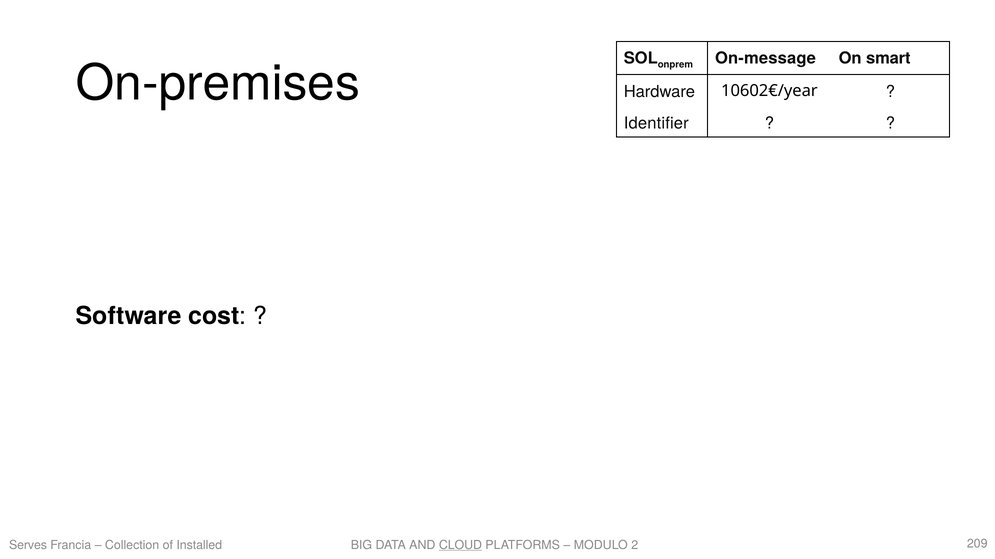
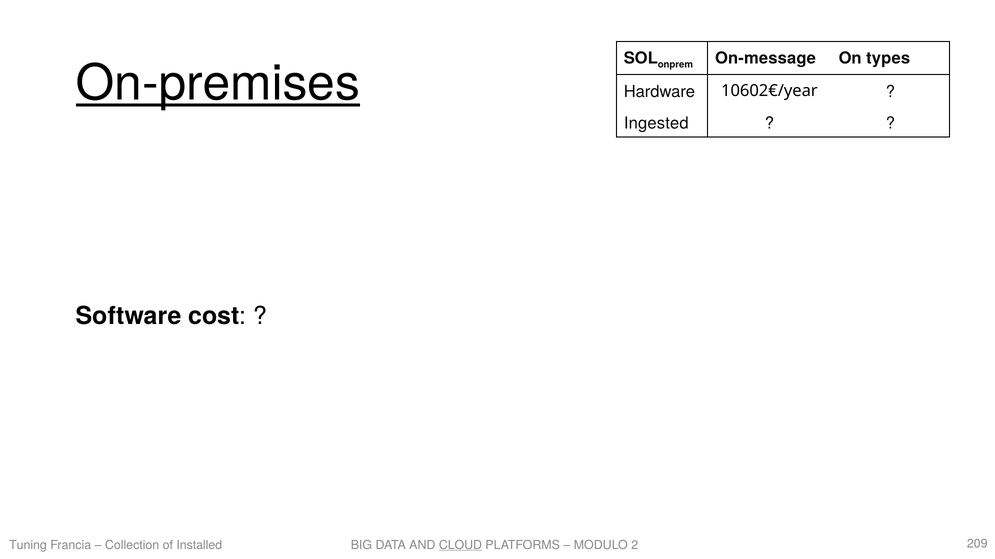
smart: smart -> types
On-premises underline: none -> present
Identifier: Identifier -> Ingested
Serves: Serves -> Tuning
